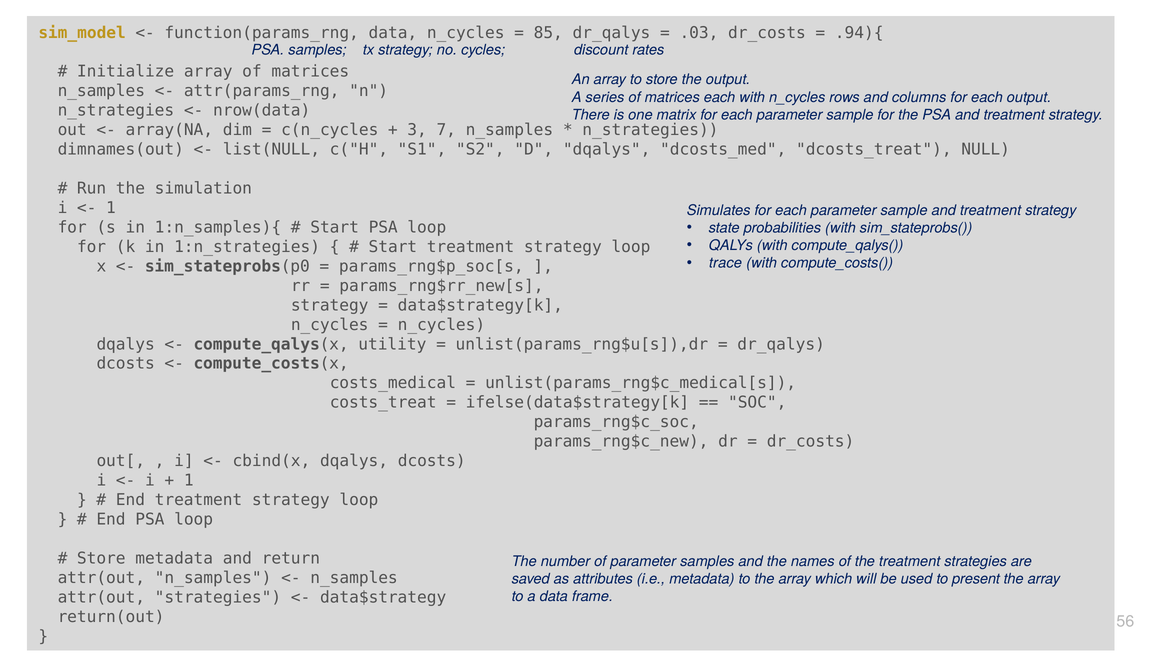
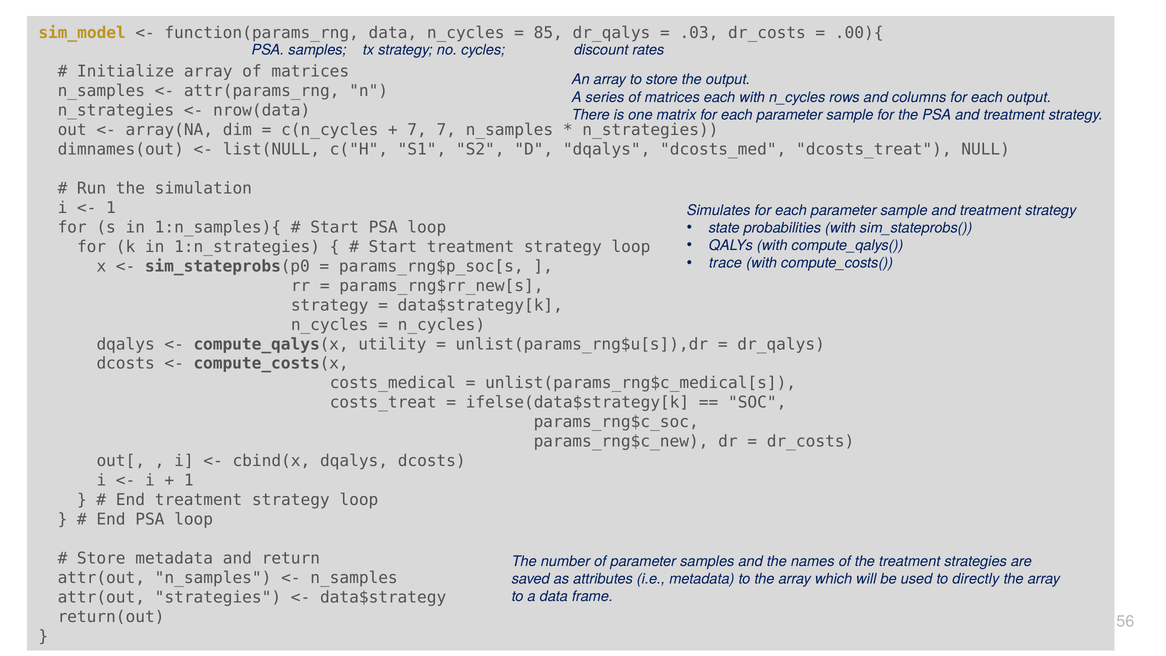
.94){: .94){ -> .00){
3 at (417, 130): 3 -> 7
present: present -> directly
